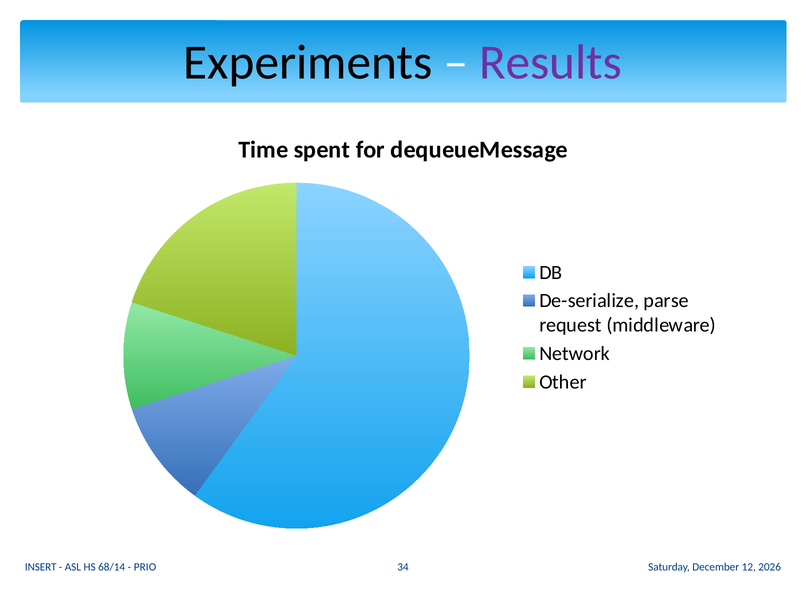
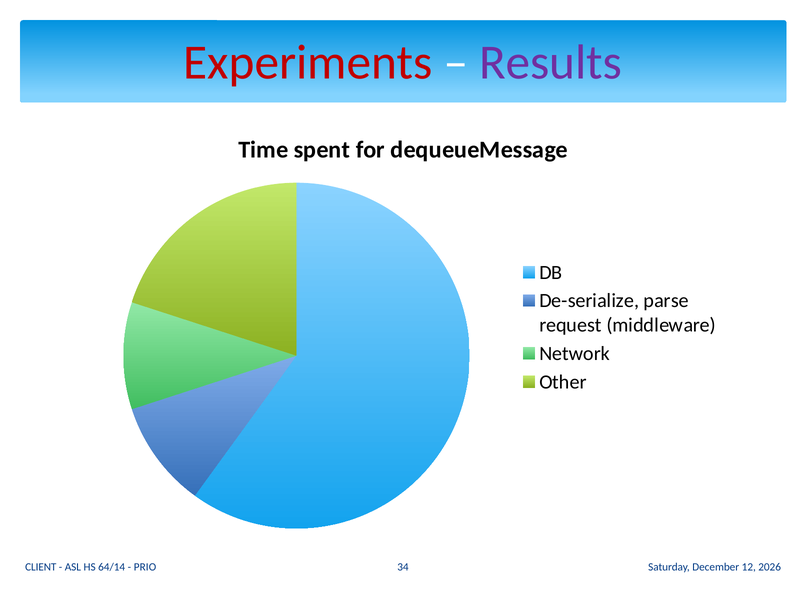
Experiments colour: black -> red
INSERT: INSERT -> CLIENT
68/14: 68/14 -> 64/14
